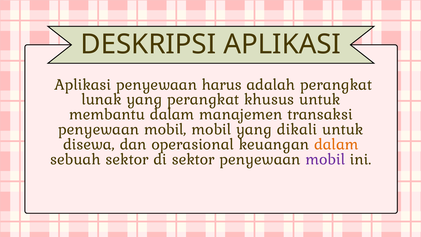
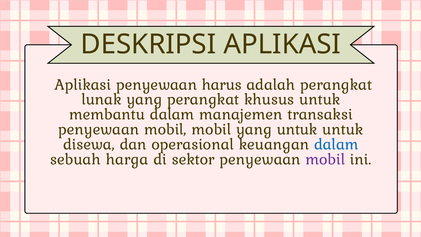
yang dikali: dikali -> untuk
dalam at (336, 144) colour: orange -> blue
sebuah sektor: sektor -> harga
